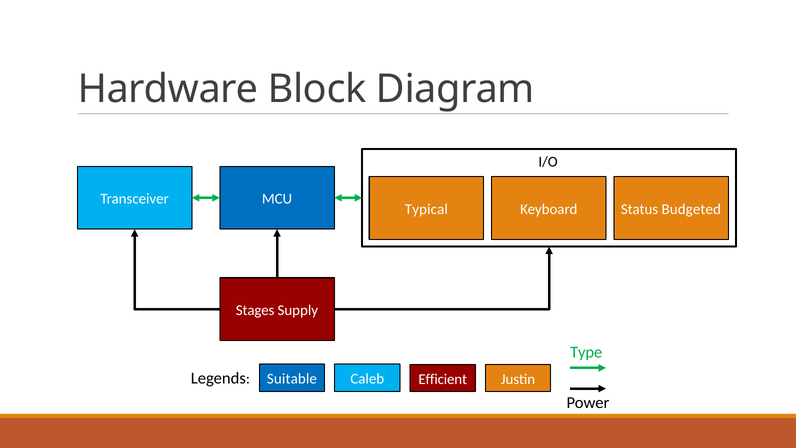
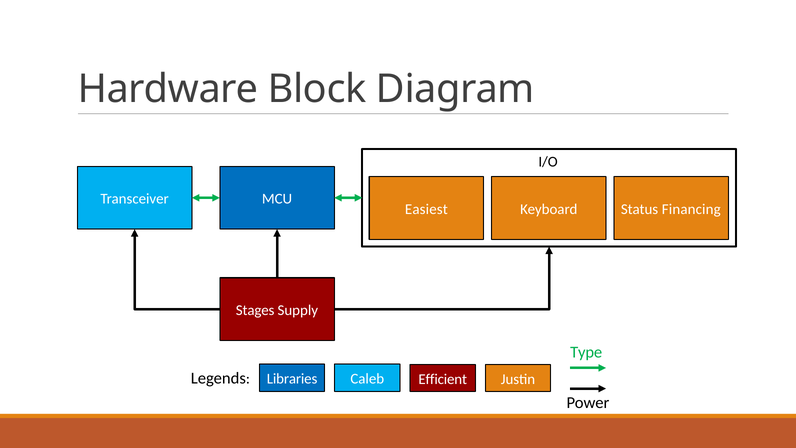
Typical: Typical -> Easiest
Budgeted: Budgeted -> Financing
Suitable: Suitable -> Libraries
